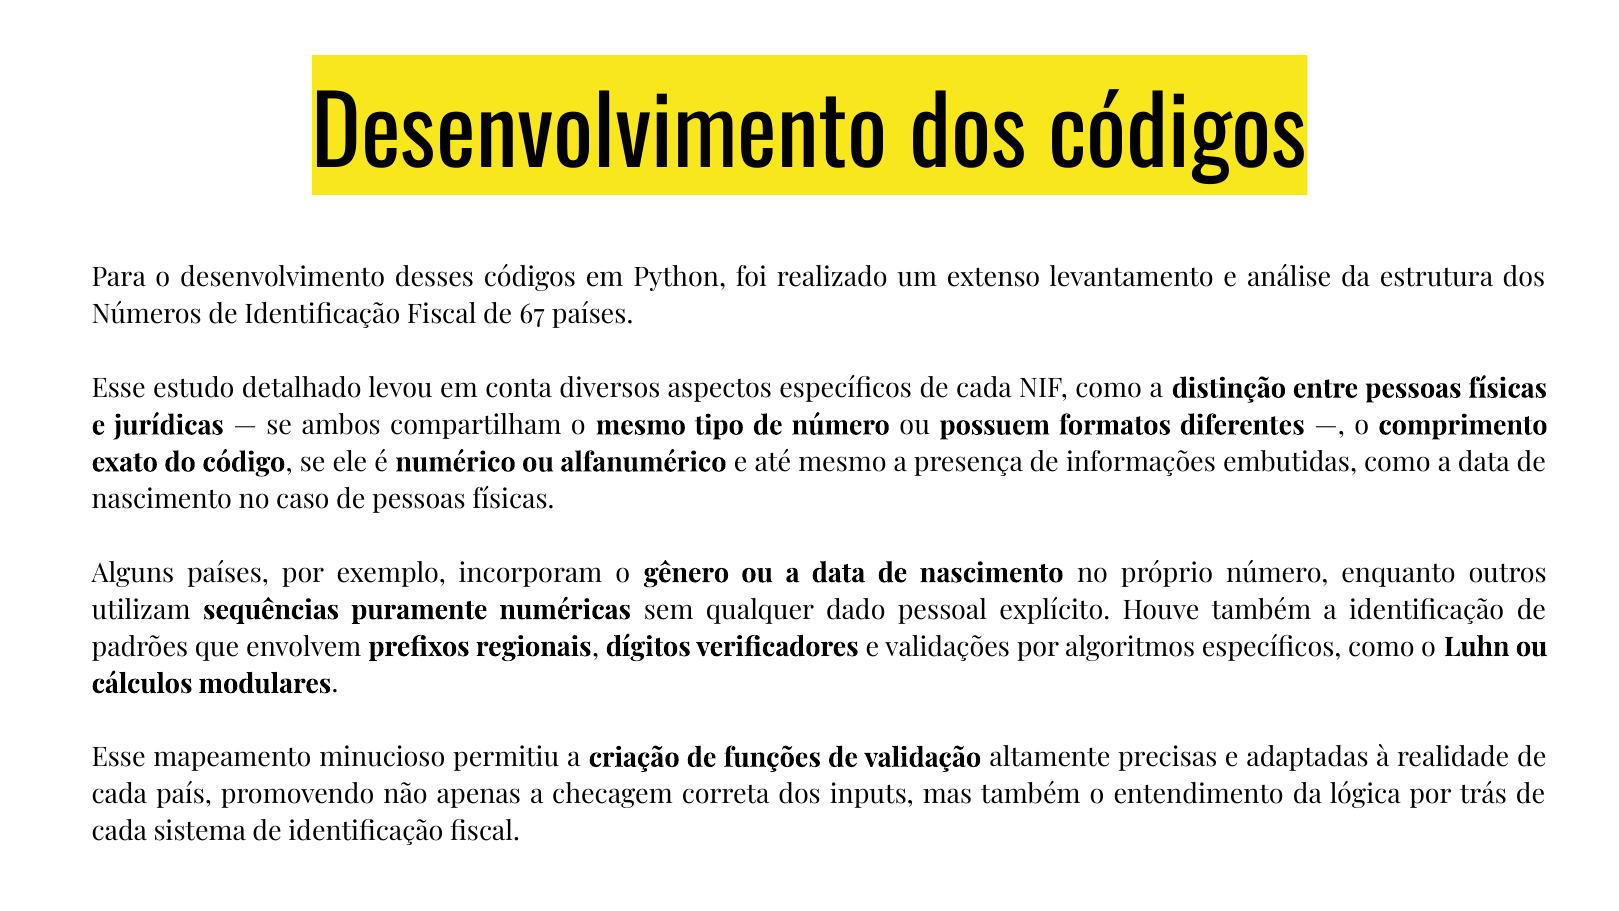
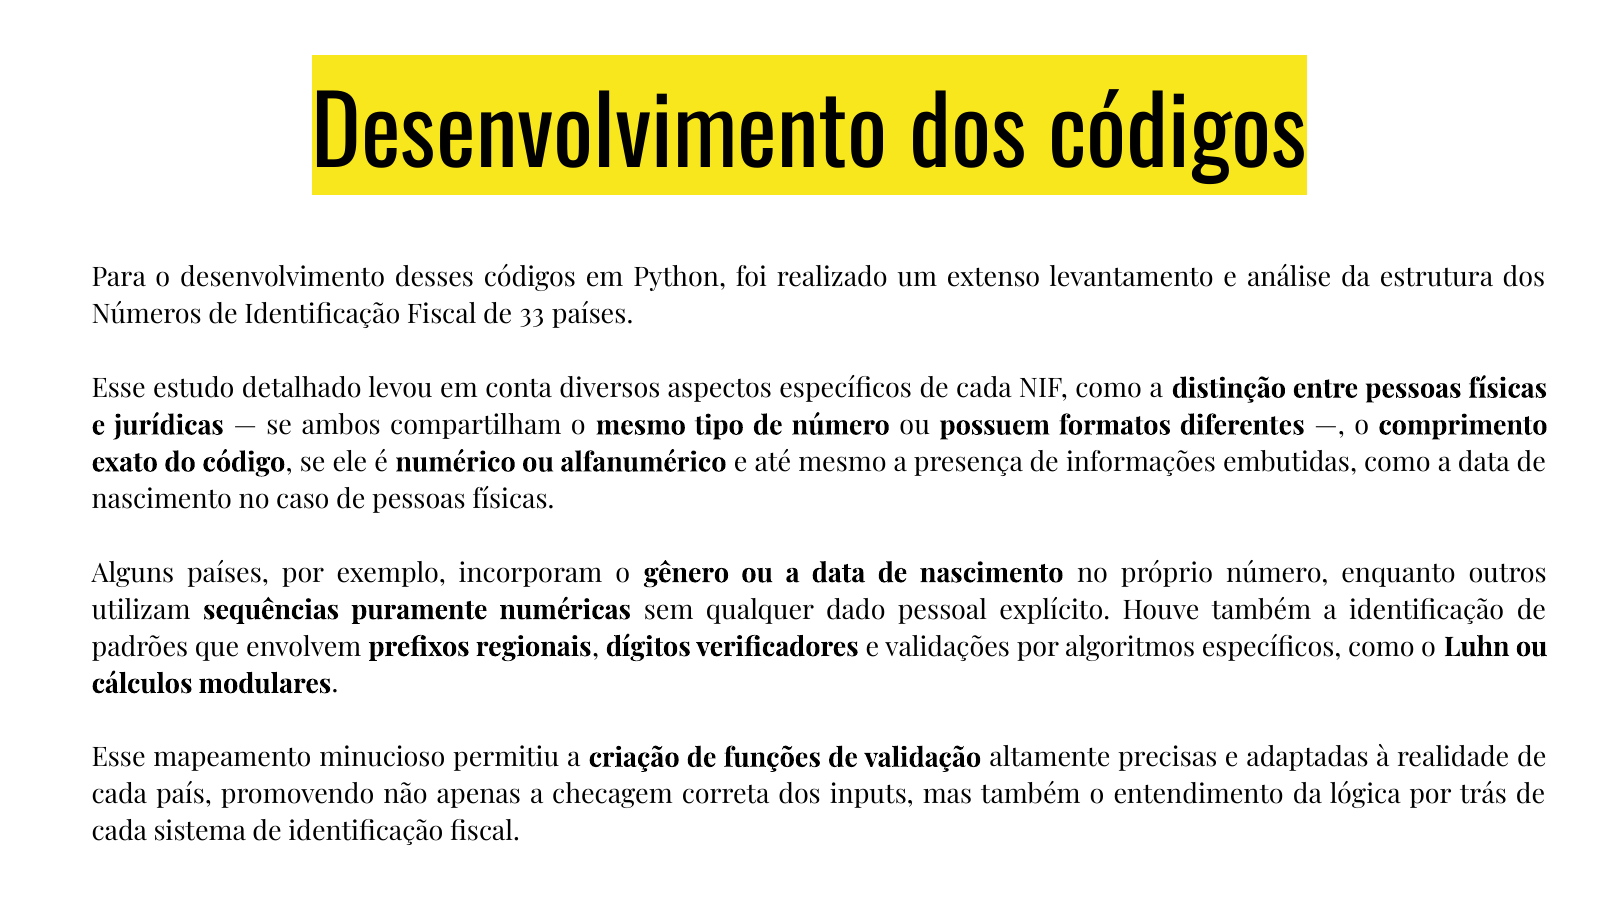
67: 67 -> 33
